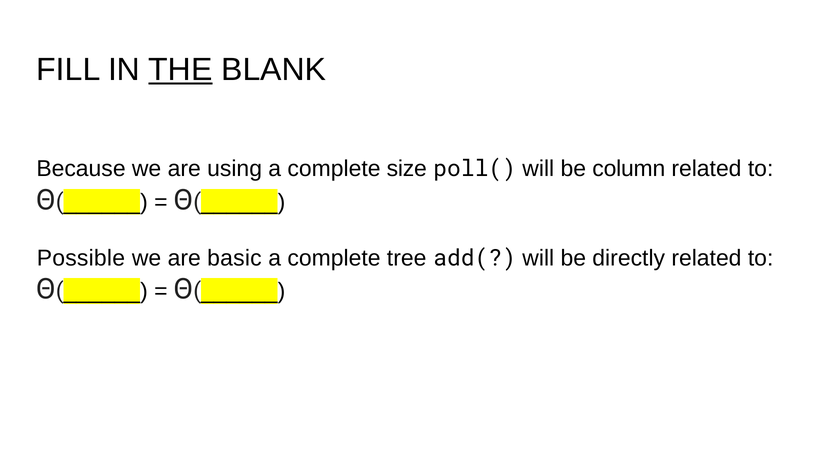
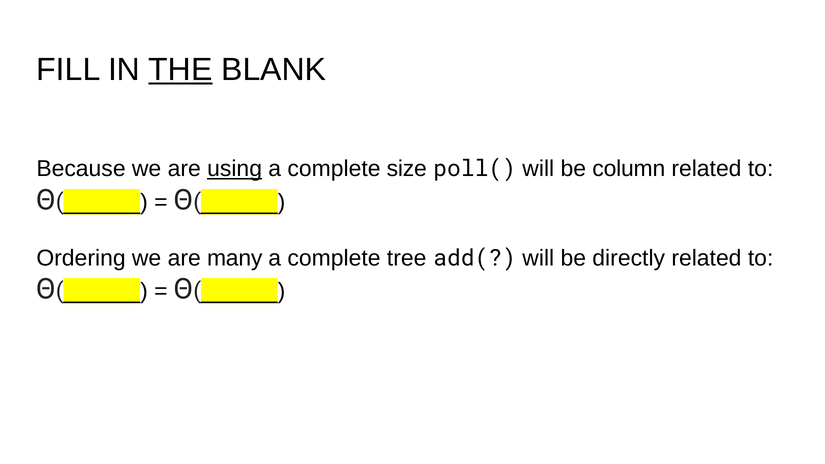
using underline: none -> present
Possible: Possible -> Ordering
basic: basic -> many
